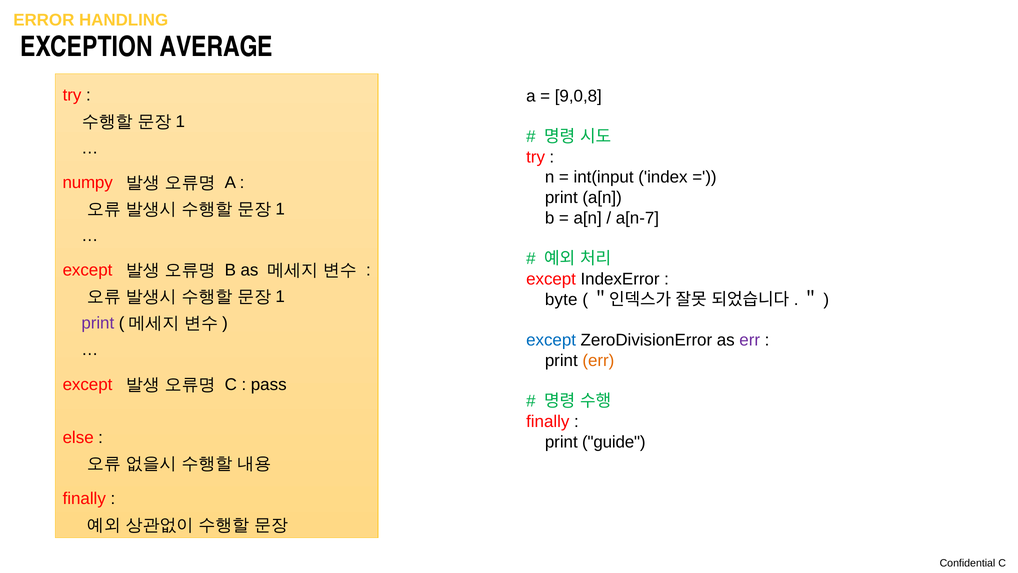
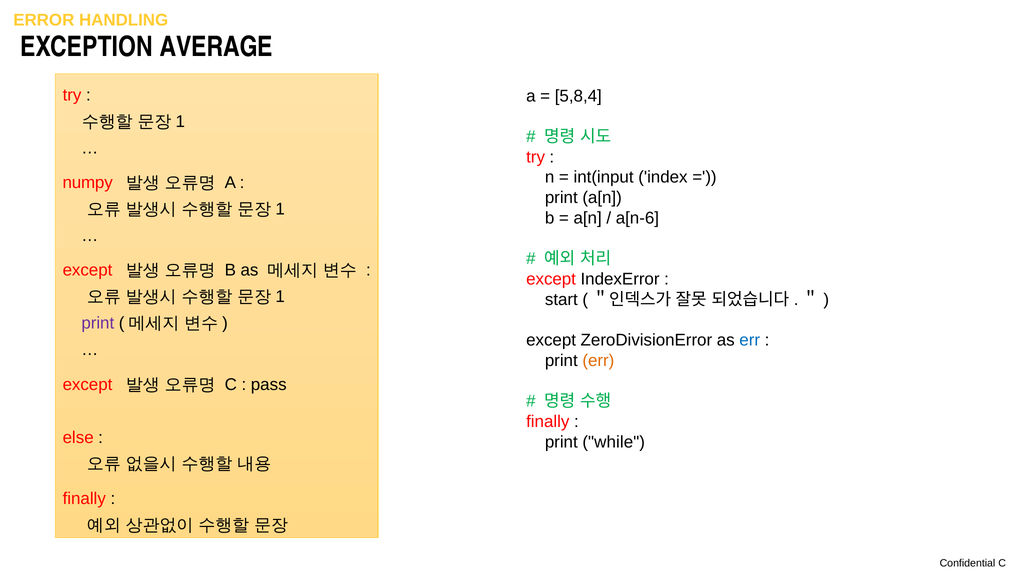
9,0,8: 9,0,8 -> 5,8,4
a[n-7: a[n-7 -> a[n-6
byte: byte -> start
except at (551, 340) colour: blue -> black
err at (750, 340) colour: purple -> blue
guide: guide -> while
